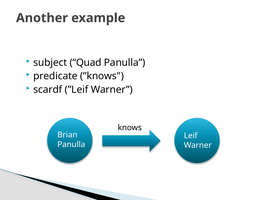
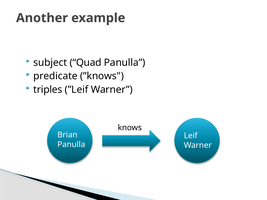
scardf: scardf -> triples
